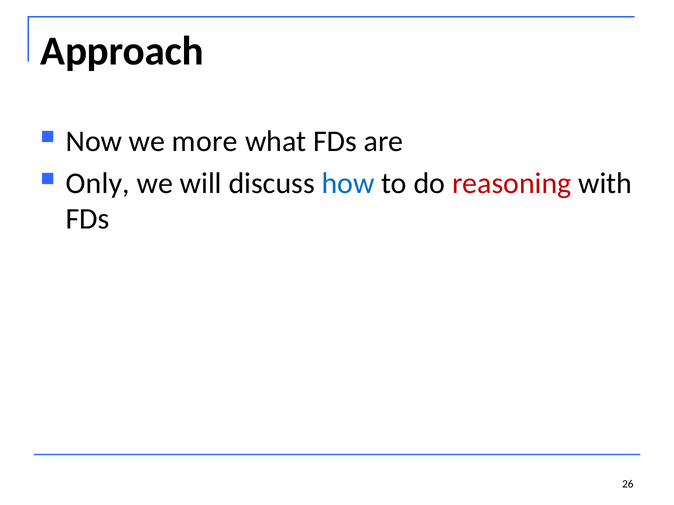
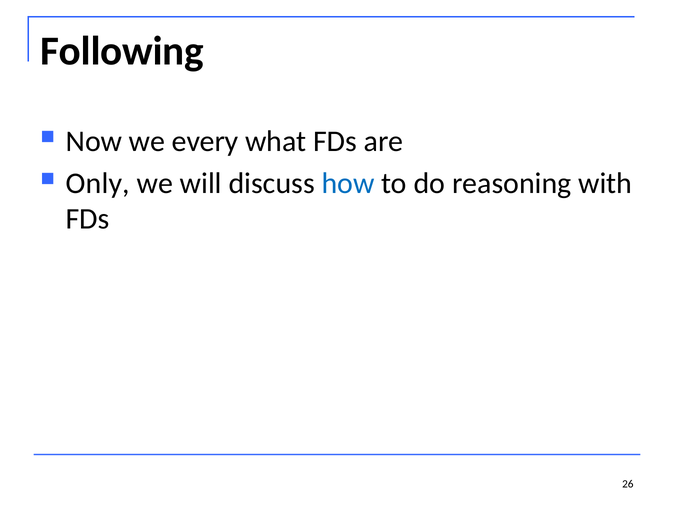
Approach: Approach -> Following
more: more -> every
reasoning colour: red -> black
